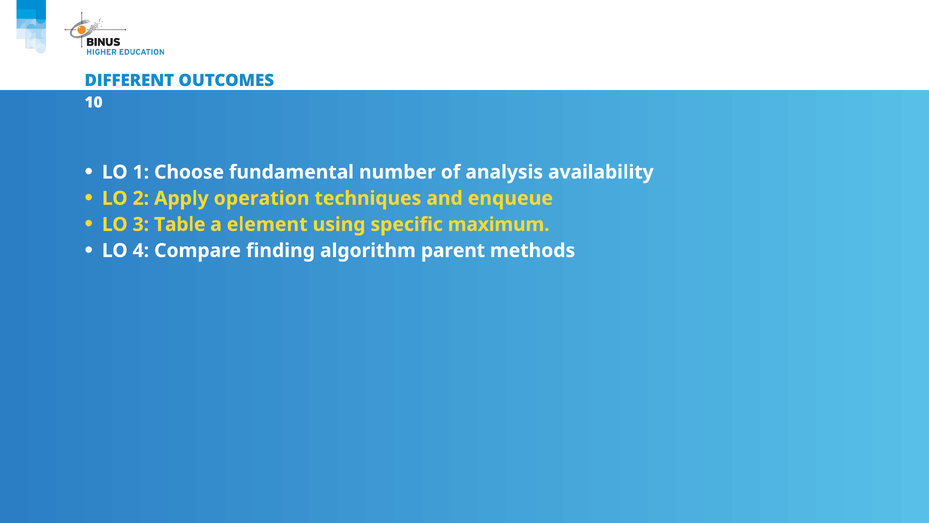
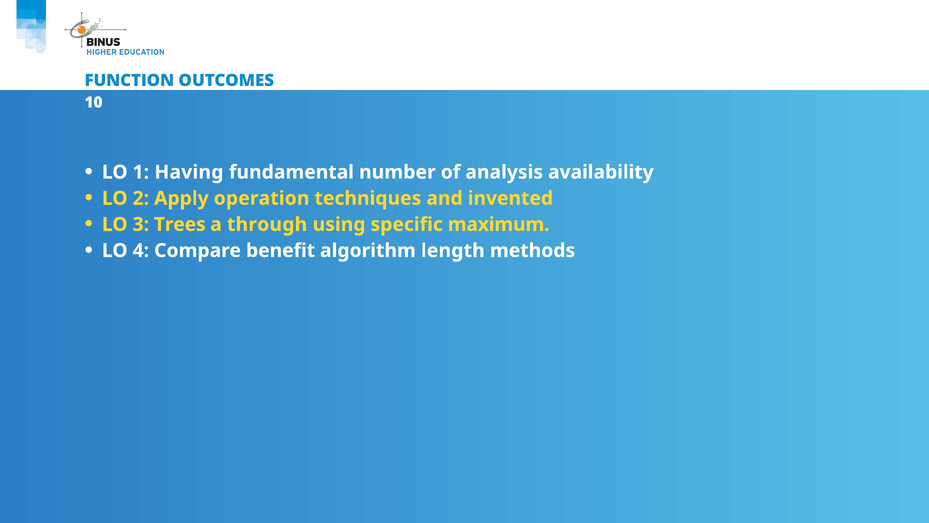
DIFFERENT: DIFFERENT -> FUNCTION
Choose: Choose -> Having
enqueue: enqueue -> invented
Table: Table -> Trees
element: element -> through
finding: finding -> benefit
parent: parent -> length
